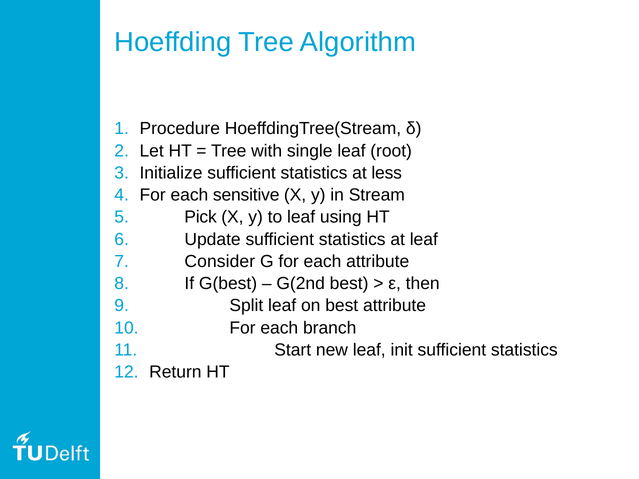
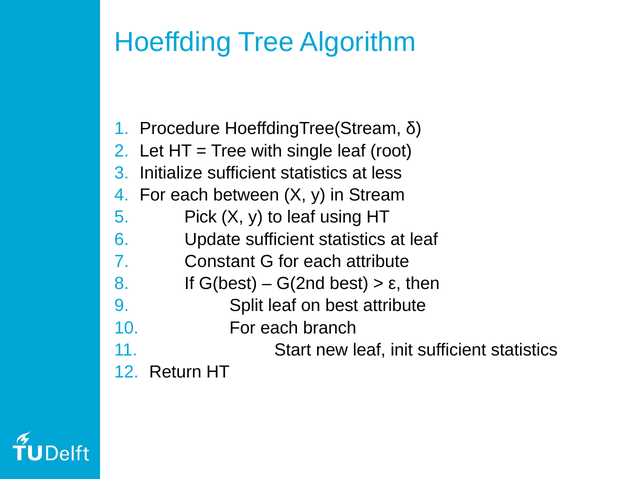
sensitive: sensitive -> between
Consider: Consider -> Constant
